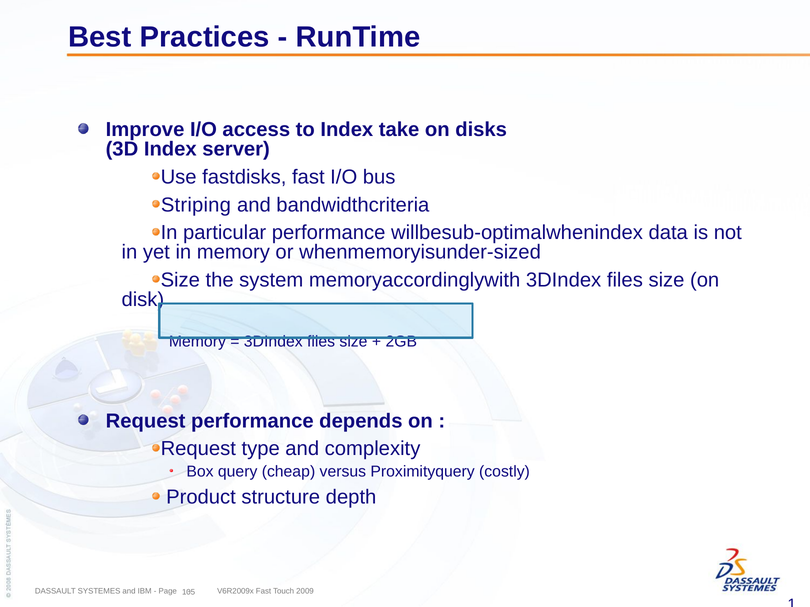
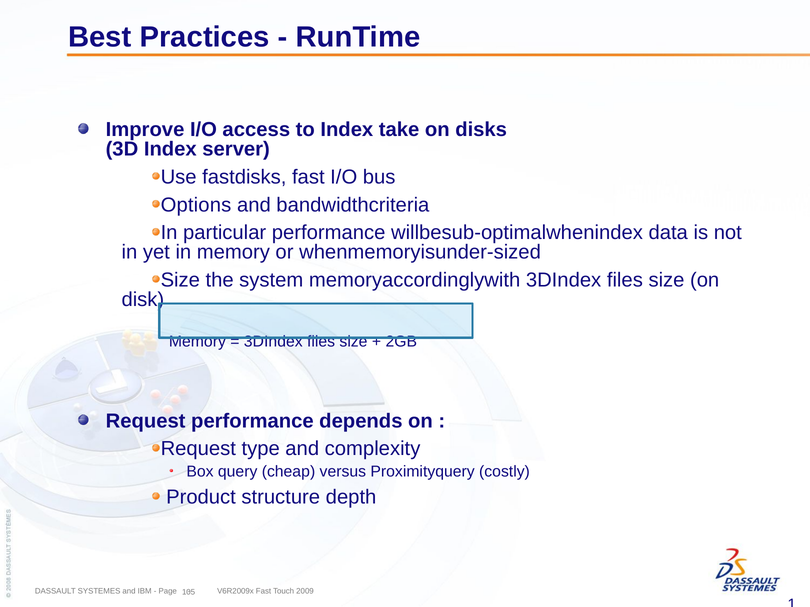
Striping: Striping -> Options
